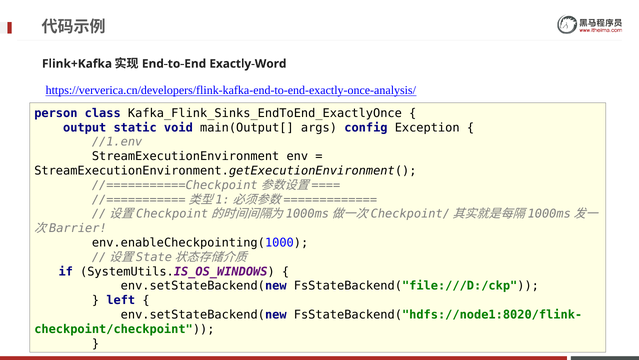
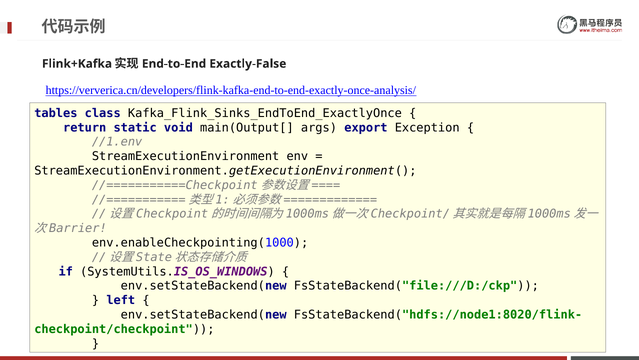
Exactly-Word: Exactly-Word -> Exactly-False
person: person -> tables
output: output -> return
config: config -> export
